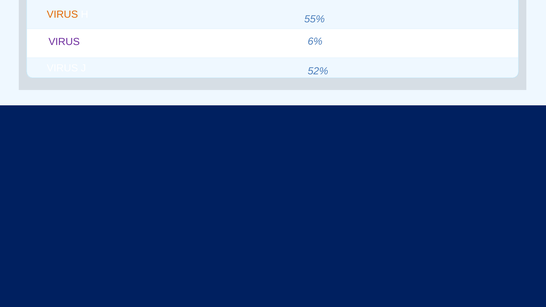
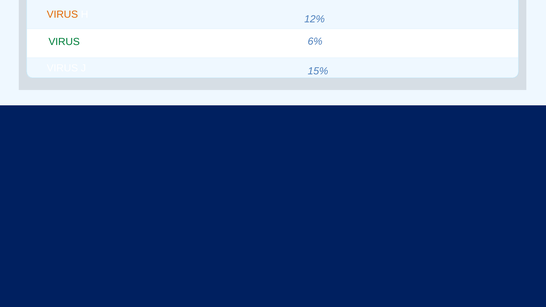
55%: 55% -> 12%
VIRUS at (64, 42) colour: purple -> green
52%: 52% -> 15%
